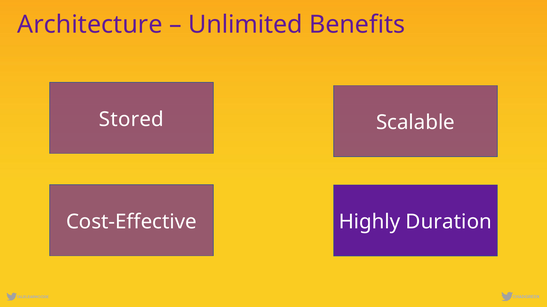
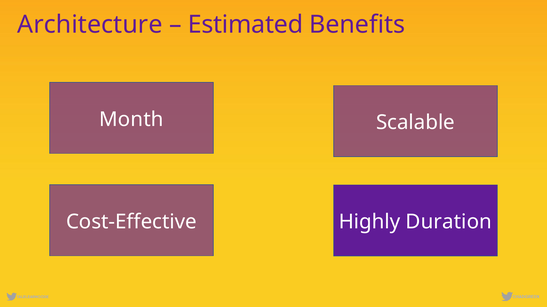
Unlimited: Unlimited -> Estimated
Stored: Stored -> Month
